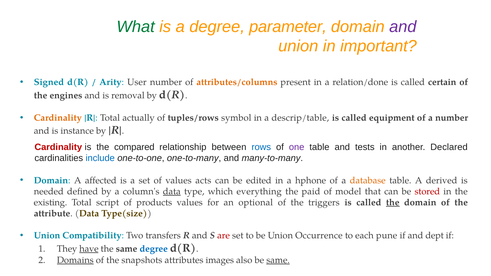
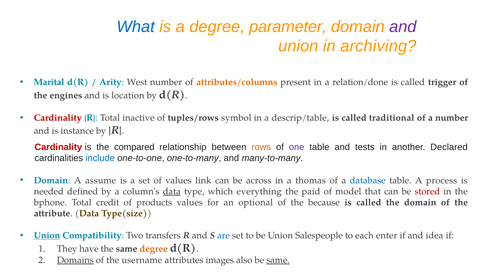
What colour: green -> blue
important: important -> archiving
Signed: Signed -> Marital
User: User -> West
certain: certain -> trigger
removal: removal -> location
Cardinality at (58, 118) colour: orange -> red
actually: actually -> inactive
equipment: equipment -> traditional
rows colour: blue -> orange
affected: affected -> assume
acts: acts -> link
edited: edited -> across
hphone: hphone -> thomas
database colour: orange -> blue
derived: derived -> process
existing: existing -> bphone
script: script -> credit
triggers: triggers -> because
the at (393, 203) underline: present -> none
Union at (47, 236) underline: none -> present
are colour: red -> blue
Occurrence: Occurrence -> Salespeople
pune: pune -> enter
dept: dept -> idea
have underline: present -> none
degree at (154, 249) colour: blue -> orange
snapshots: snapshots -> username
